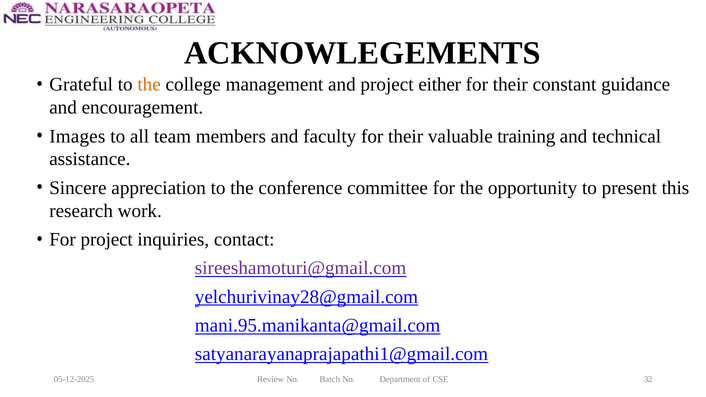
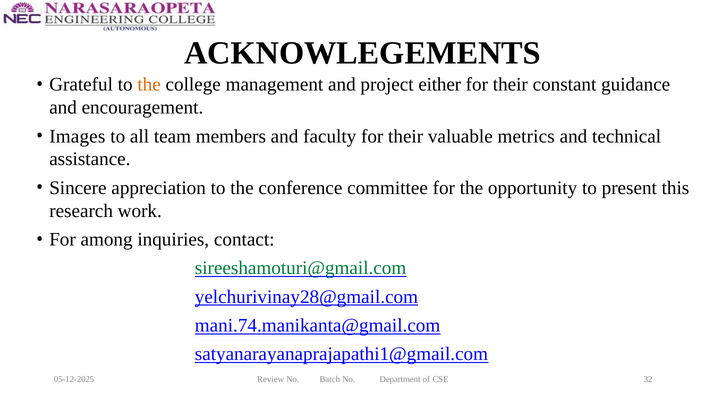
training: training -> metrics
For project: project -> among
sireeshamoturi@gmail.com colour: purple -> green
mani.95.manikanta@gmail.com: mani.95.manikanta@gmail.com -> mani.74.manikanta@gmail.com
